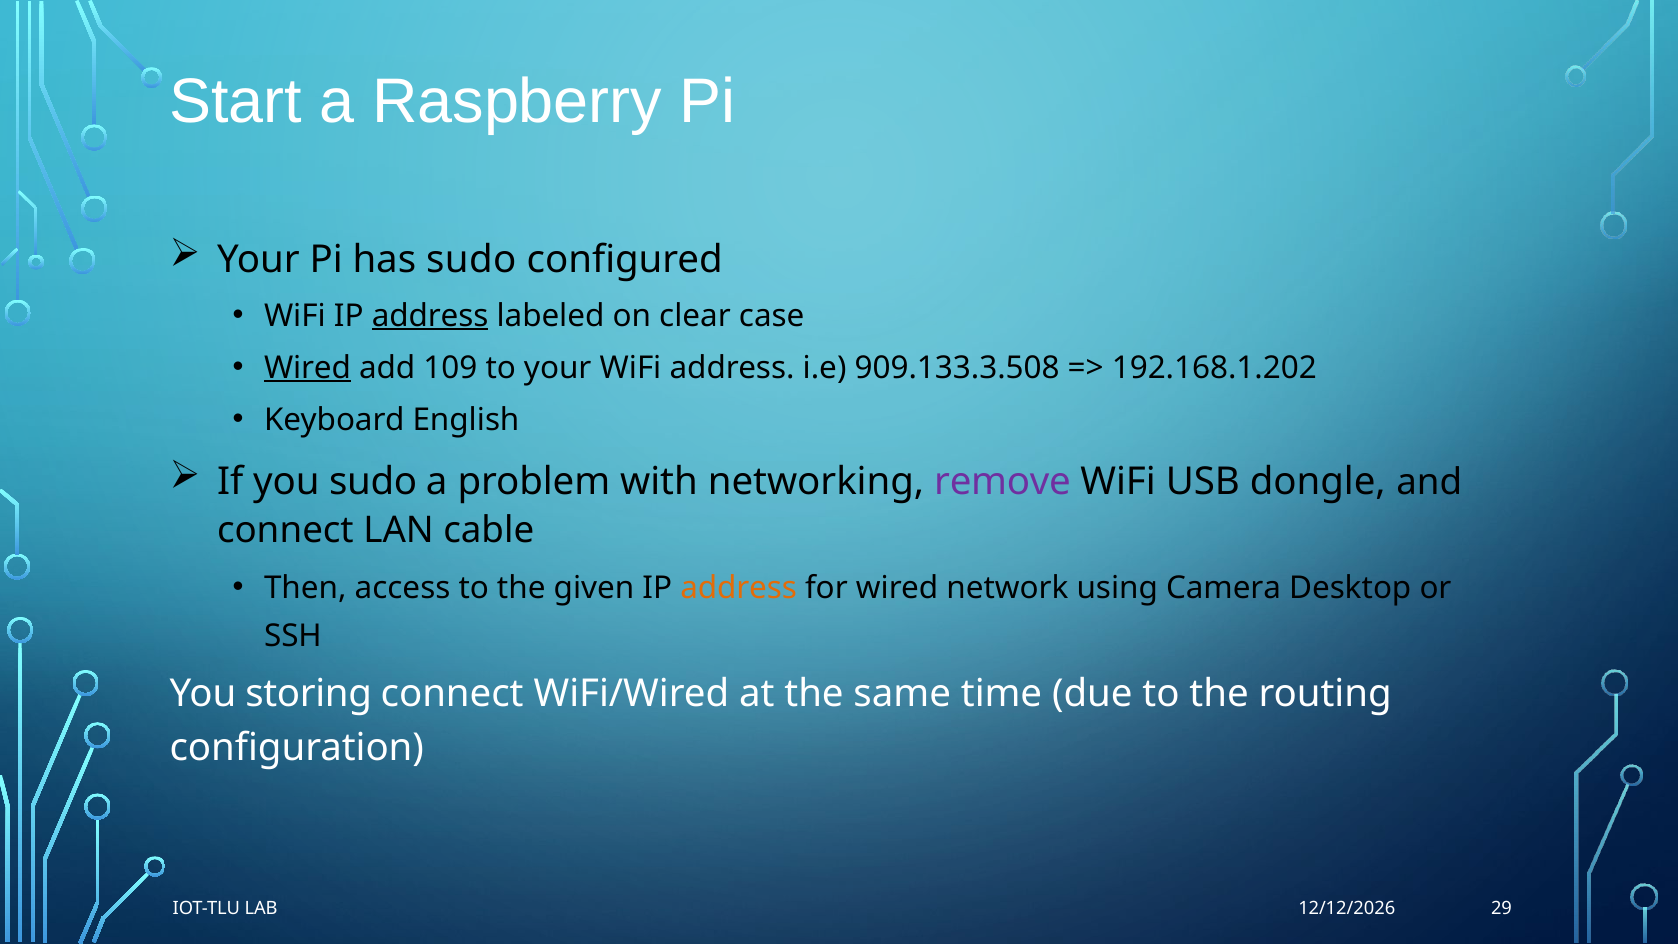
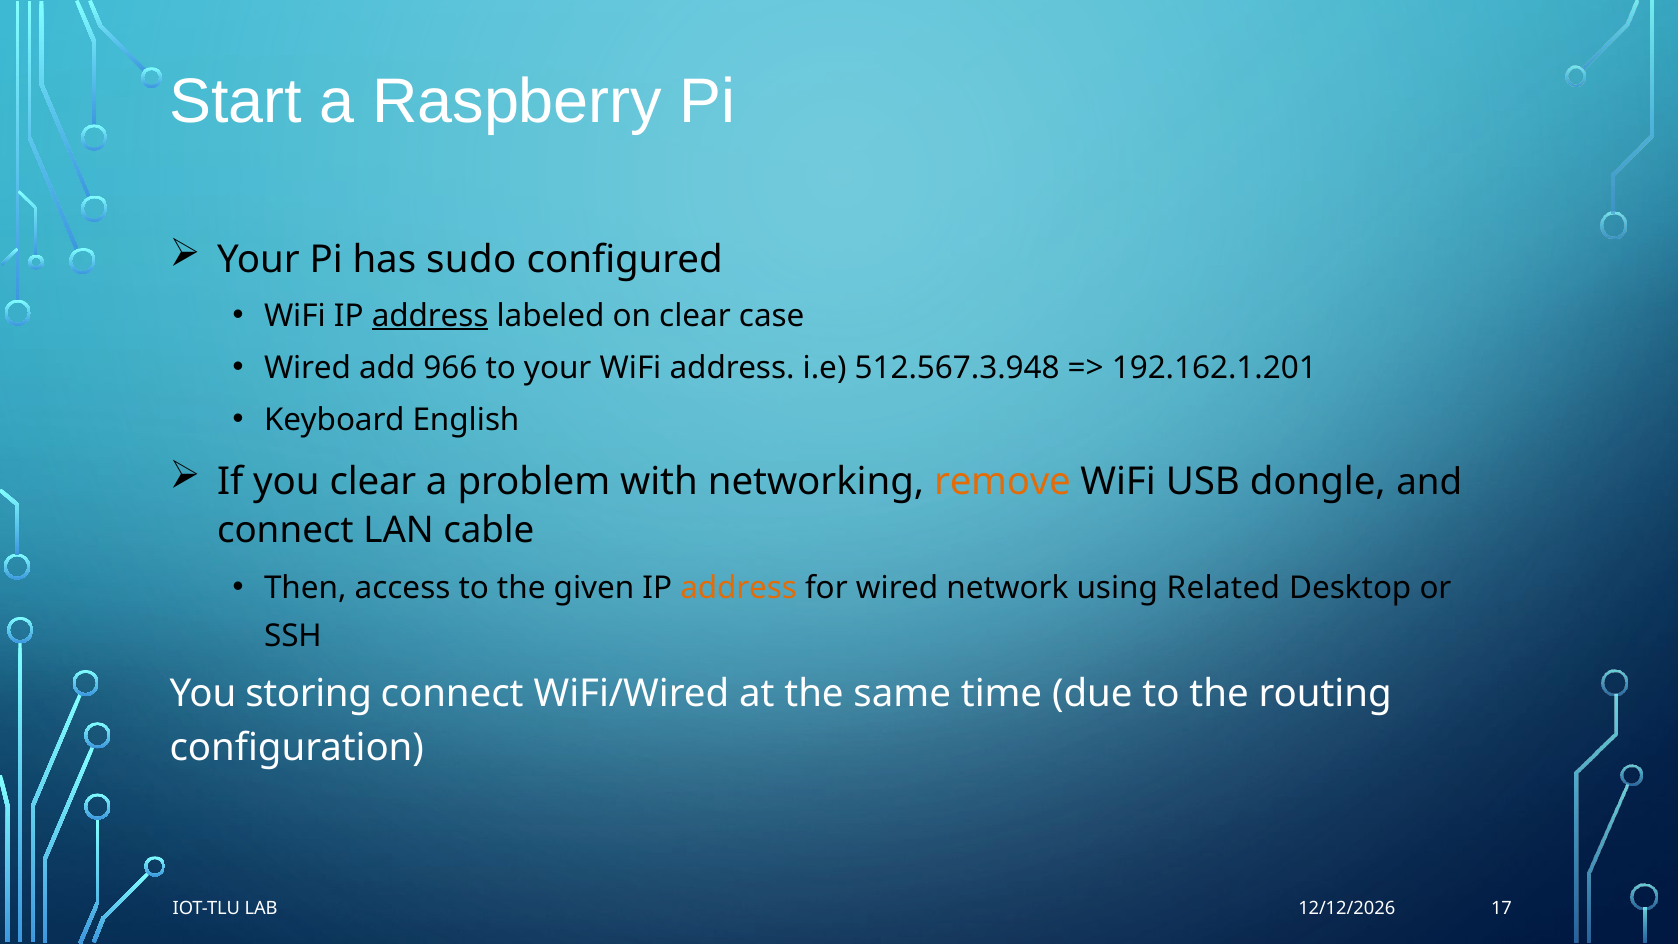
Wired at (307, 368) underline: present -> none
109: 109 -> 966
909.133.3.508: 909.133.3.508 -> 512.567.3.948
192.168.1.202: 192.168.1.202 -> 192.162.1.201
you sudo: sudo -> clear
remove colour: purple -> orange
Camera: Camera -> Related
29: 29 -> 17
